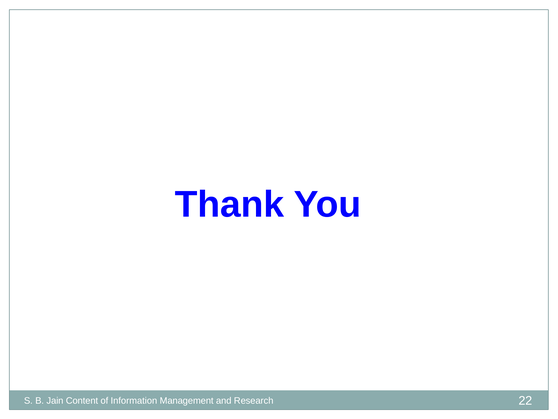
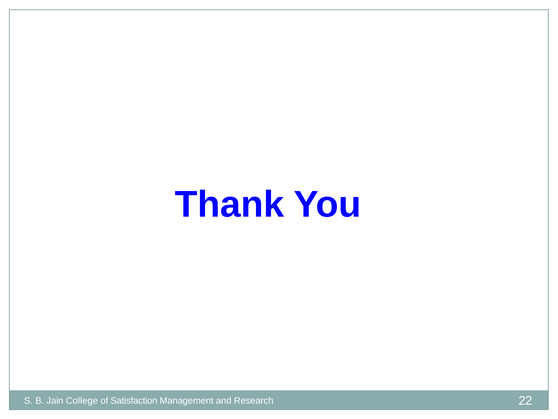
Content: Content -> College
Information: Information -> Satisfaction
